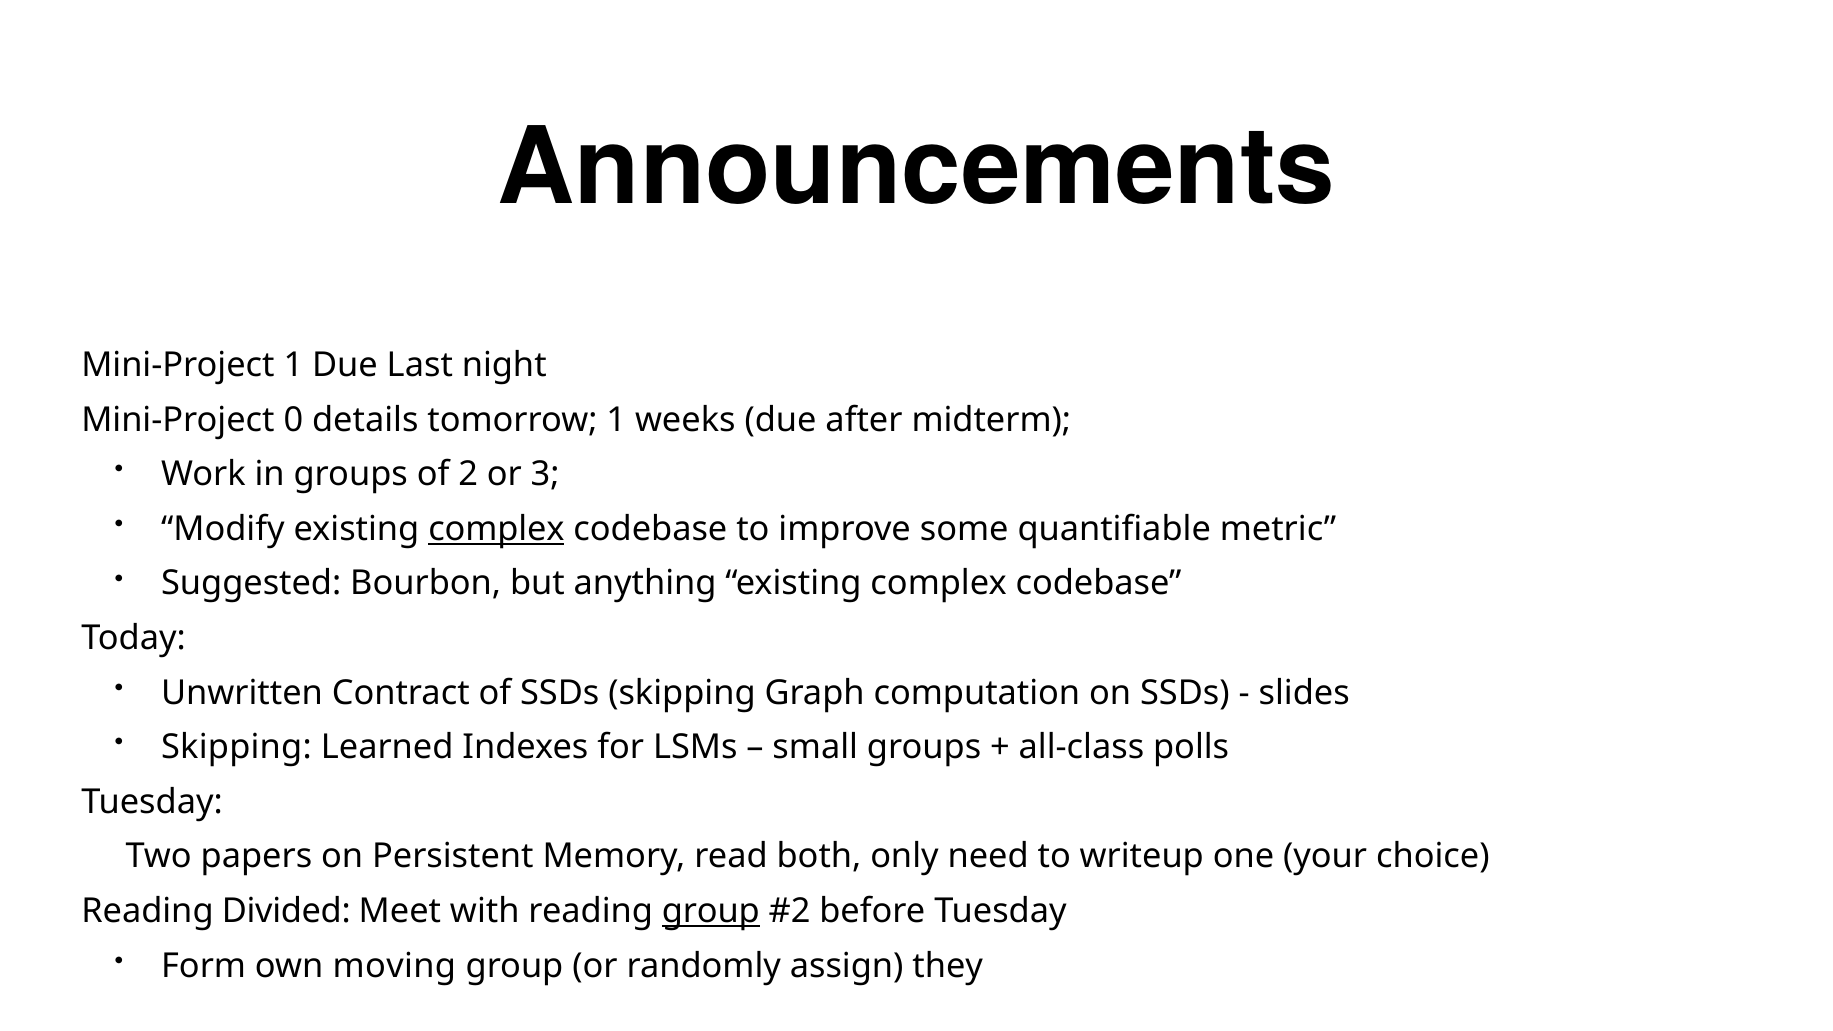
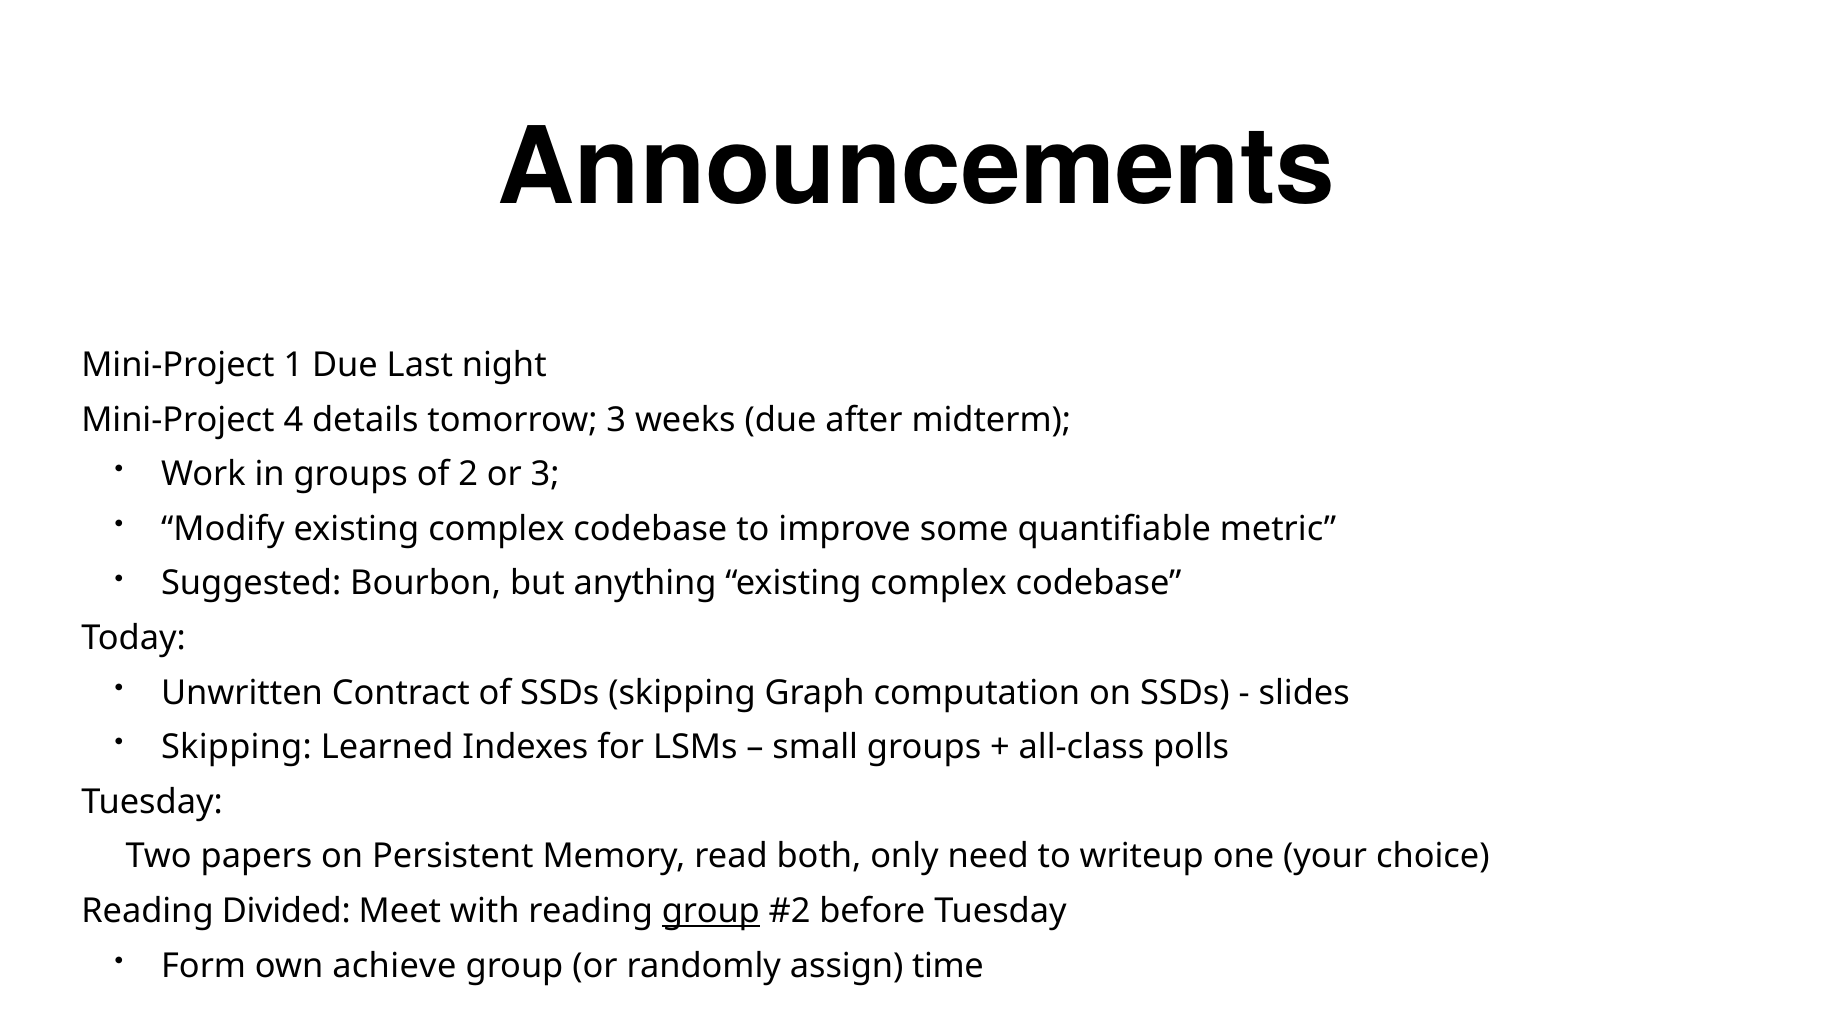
0: 0 -> 4
tomorrow 1: 1 -> 3
complex at (496, 529) underline: present -> none
moving: moving -> achieve
they: they -> time
